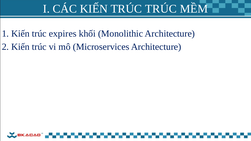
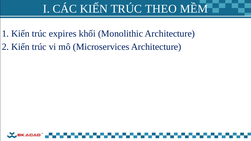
TRÚC TRÚC: TRÚC -> THEO
